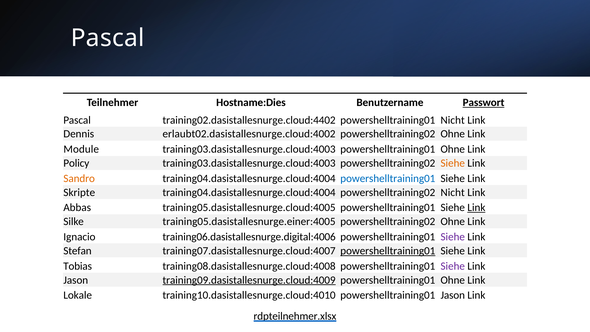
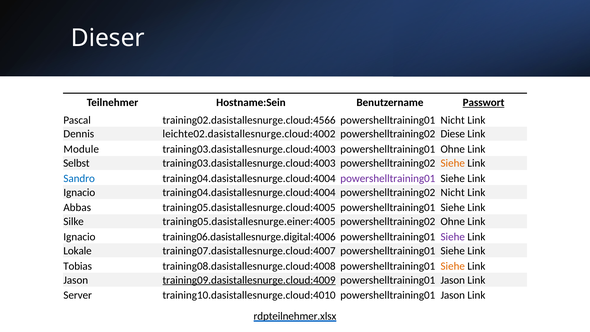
Pascal at (108, 38): Pascal -> Dieser
Hostname:Dies: Hostname:Dies -> Hostname:Sein
training02.dasistallesnurge.cloud:4402: training02.dasistallesnurge.cloud:4402 -> training02.dasistallesnurge.cloud:4566
erlaubt02.dasistallesnurge.cloud:4002: erlaubt02.dasistallesnurge.cloud:4002 -> leichte02.dasistallesnurge.cloud:4002
Ohne at (453, 134): Ohne -> Diese
Policy: Policy -> Selbst
Sandro colour: orange -> blue
powershelltraining01 at (388, 178) colour: blue -> purple
Skripte at (79, 192): Skripte -> Ignacio
Link at (476, 208) underline: present -> none
Stefan: Stefan -> Lokale
powershelltraining01 at (388, 251) underline: present -> none
Siehe at (453, 266) colour: purple -> orange
Ohne at (453, 280): Ohne -> Jason
Lokale: Lokale -> Server
